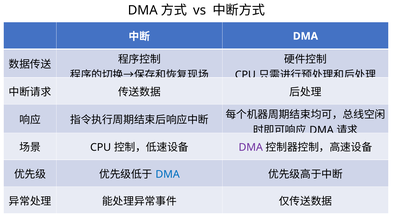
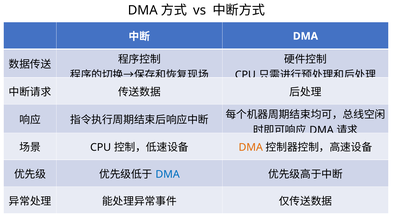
DMA at (251, 147) colour: purple -> orange
